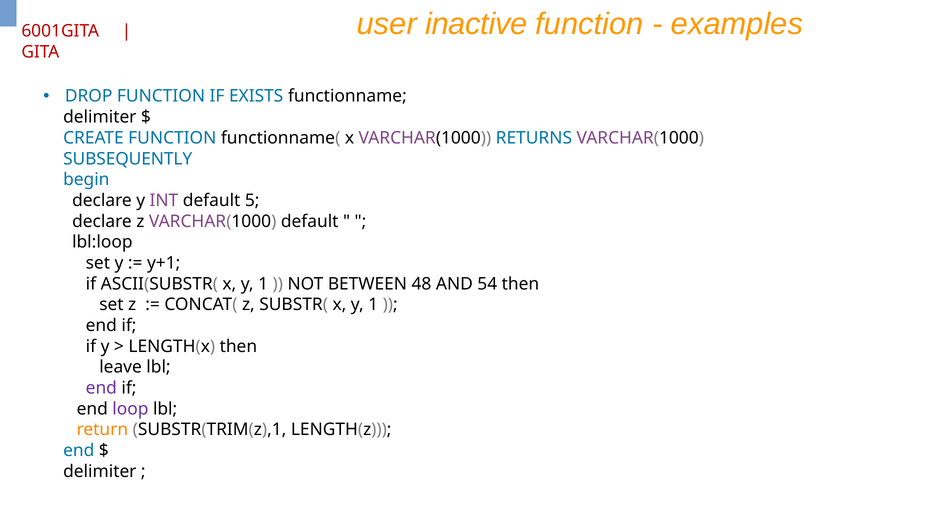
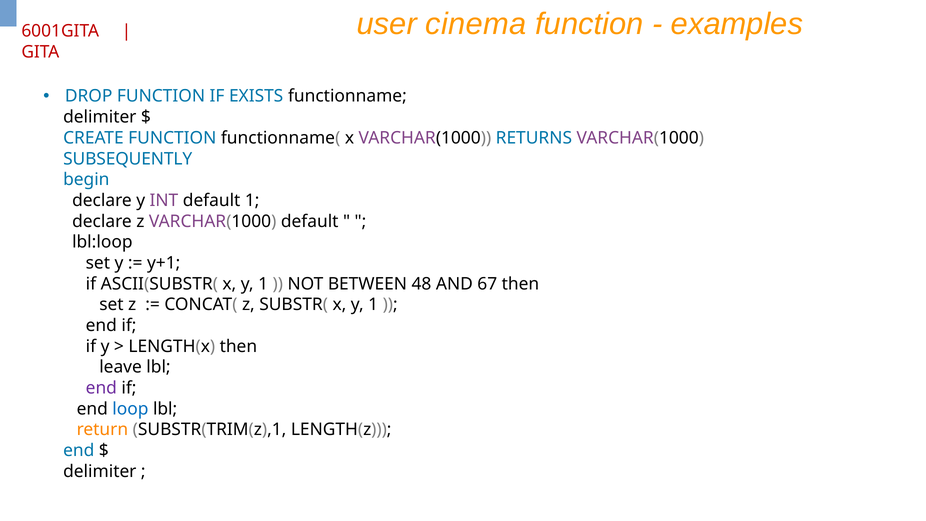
inactive: inactive -> cinema
default 5: 5 -> 1
54: 54 -> 67
loop colour: purple -> blue
